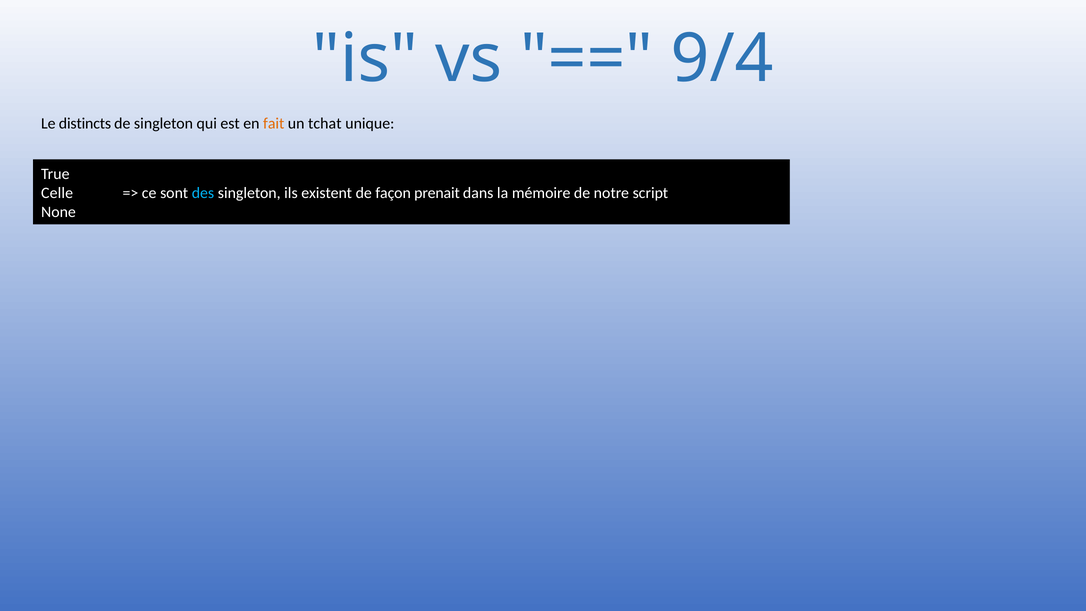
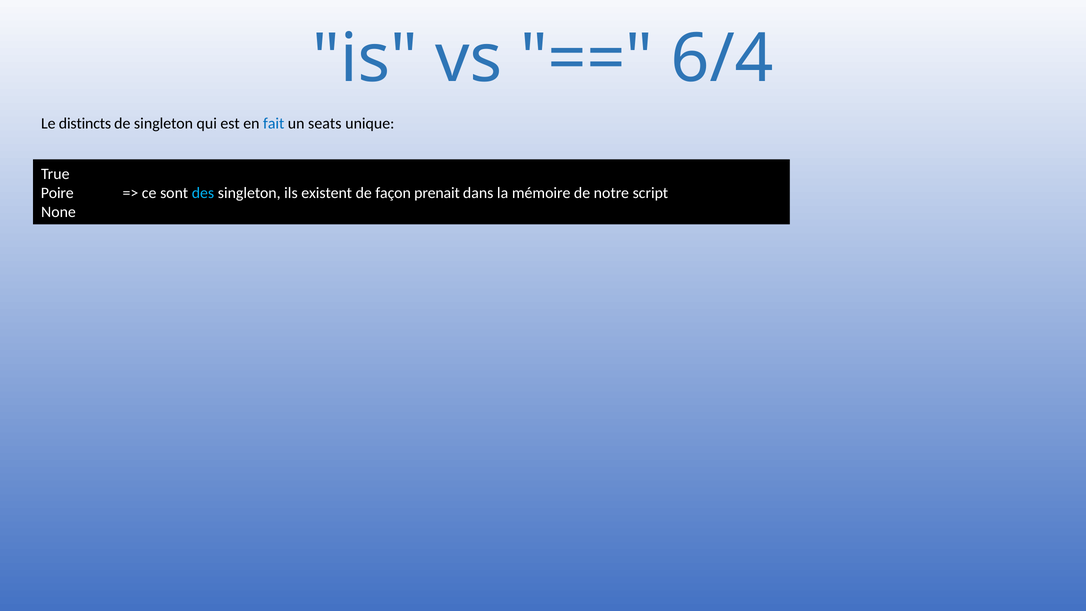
9/4: 9/4 -> 6/4
fait colour: orange -> blue
tchat: tchat -> seats
Celle: Celle -> Poire
